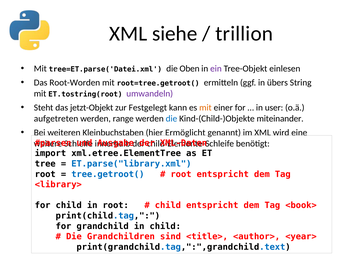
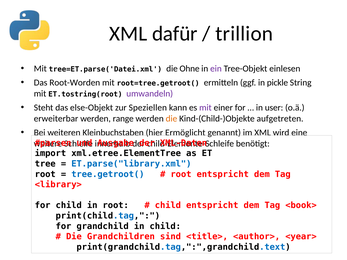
siehe: siehe -> dafür
Oben: Oben -> Ohne
übers: übers -> pickle
jetzt-Objekt: jetzt-Objekt -> else-Objekt
Festgelegt: Festgelegt -> Speziellen
mit at (205, 108) colour: orange -> purple
aufgetreten: aufgetreten -> erweiterbar
die at (171, 119) colour: blue -> orange
miteinander: miteinander -> aufgetreten
